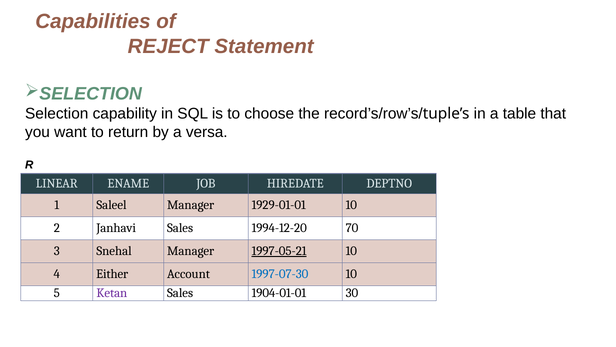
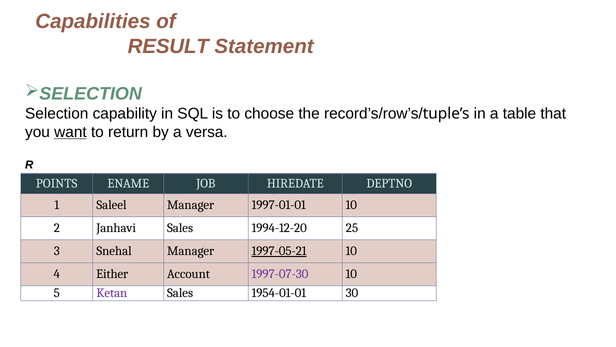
REJECT: REJECT -> RESULT
want underline: none -> present
LINEAR: LINEAR -> POINTS
1929-01-01: 1929-01-01 -> 1997-01-01
70: 70 -> 25
1997-07-30 colour: blue -> purple
1904-01-01: 1904-01-01 -> 1954-01-01
